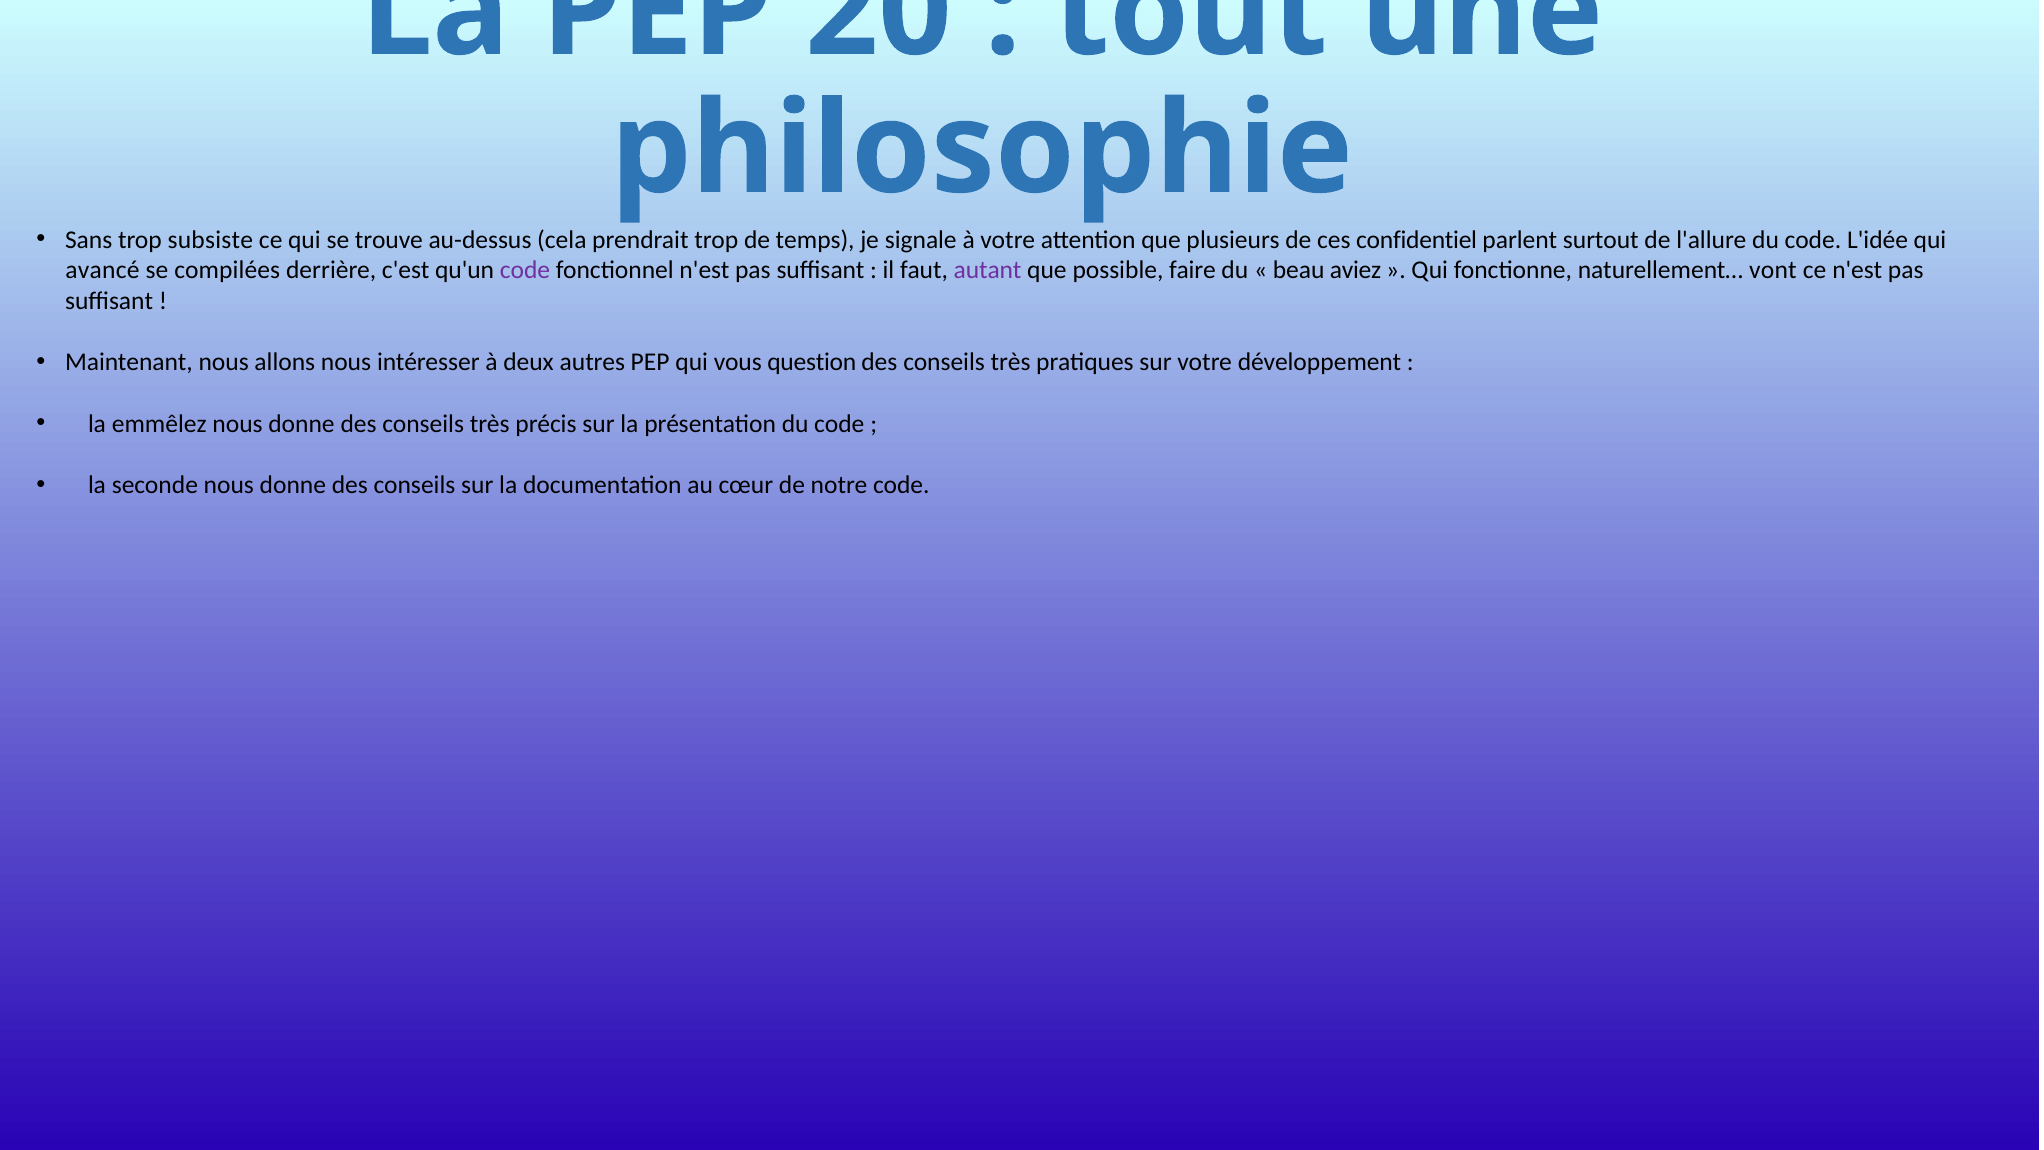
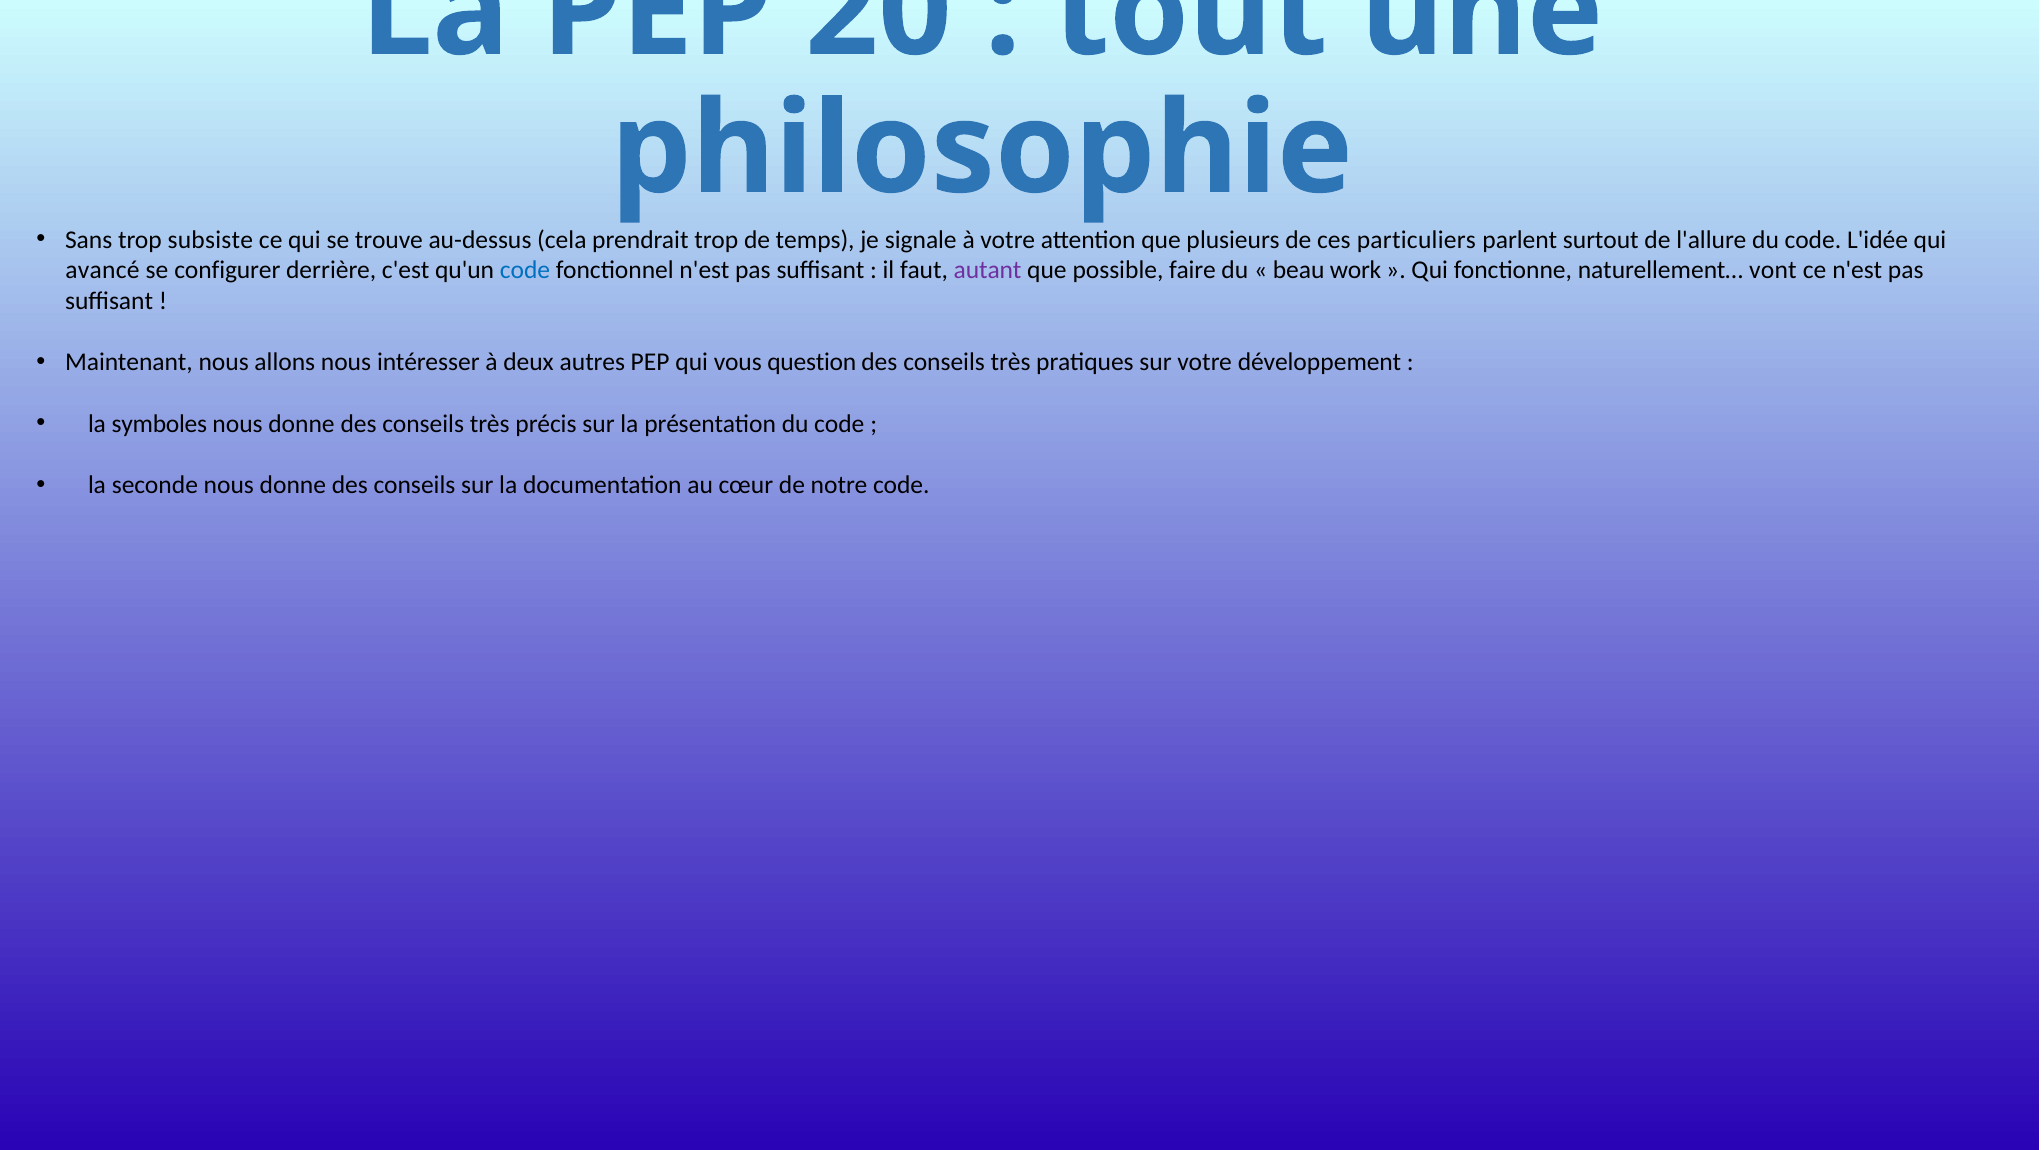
confidentiel: confidentiel -> particuliers
compilées: compilées -> configurer
code at (525, 270) colour: purple -> blue
aviez: aviez -> work
emmêlez: emmêlez -> symboles
